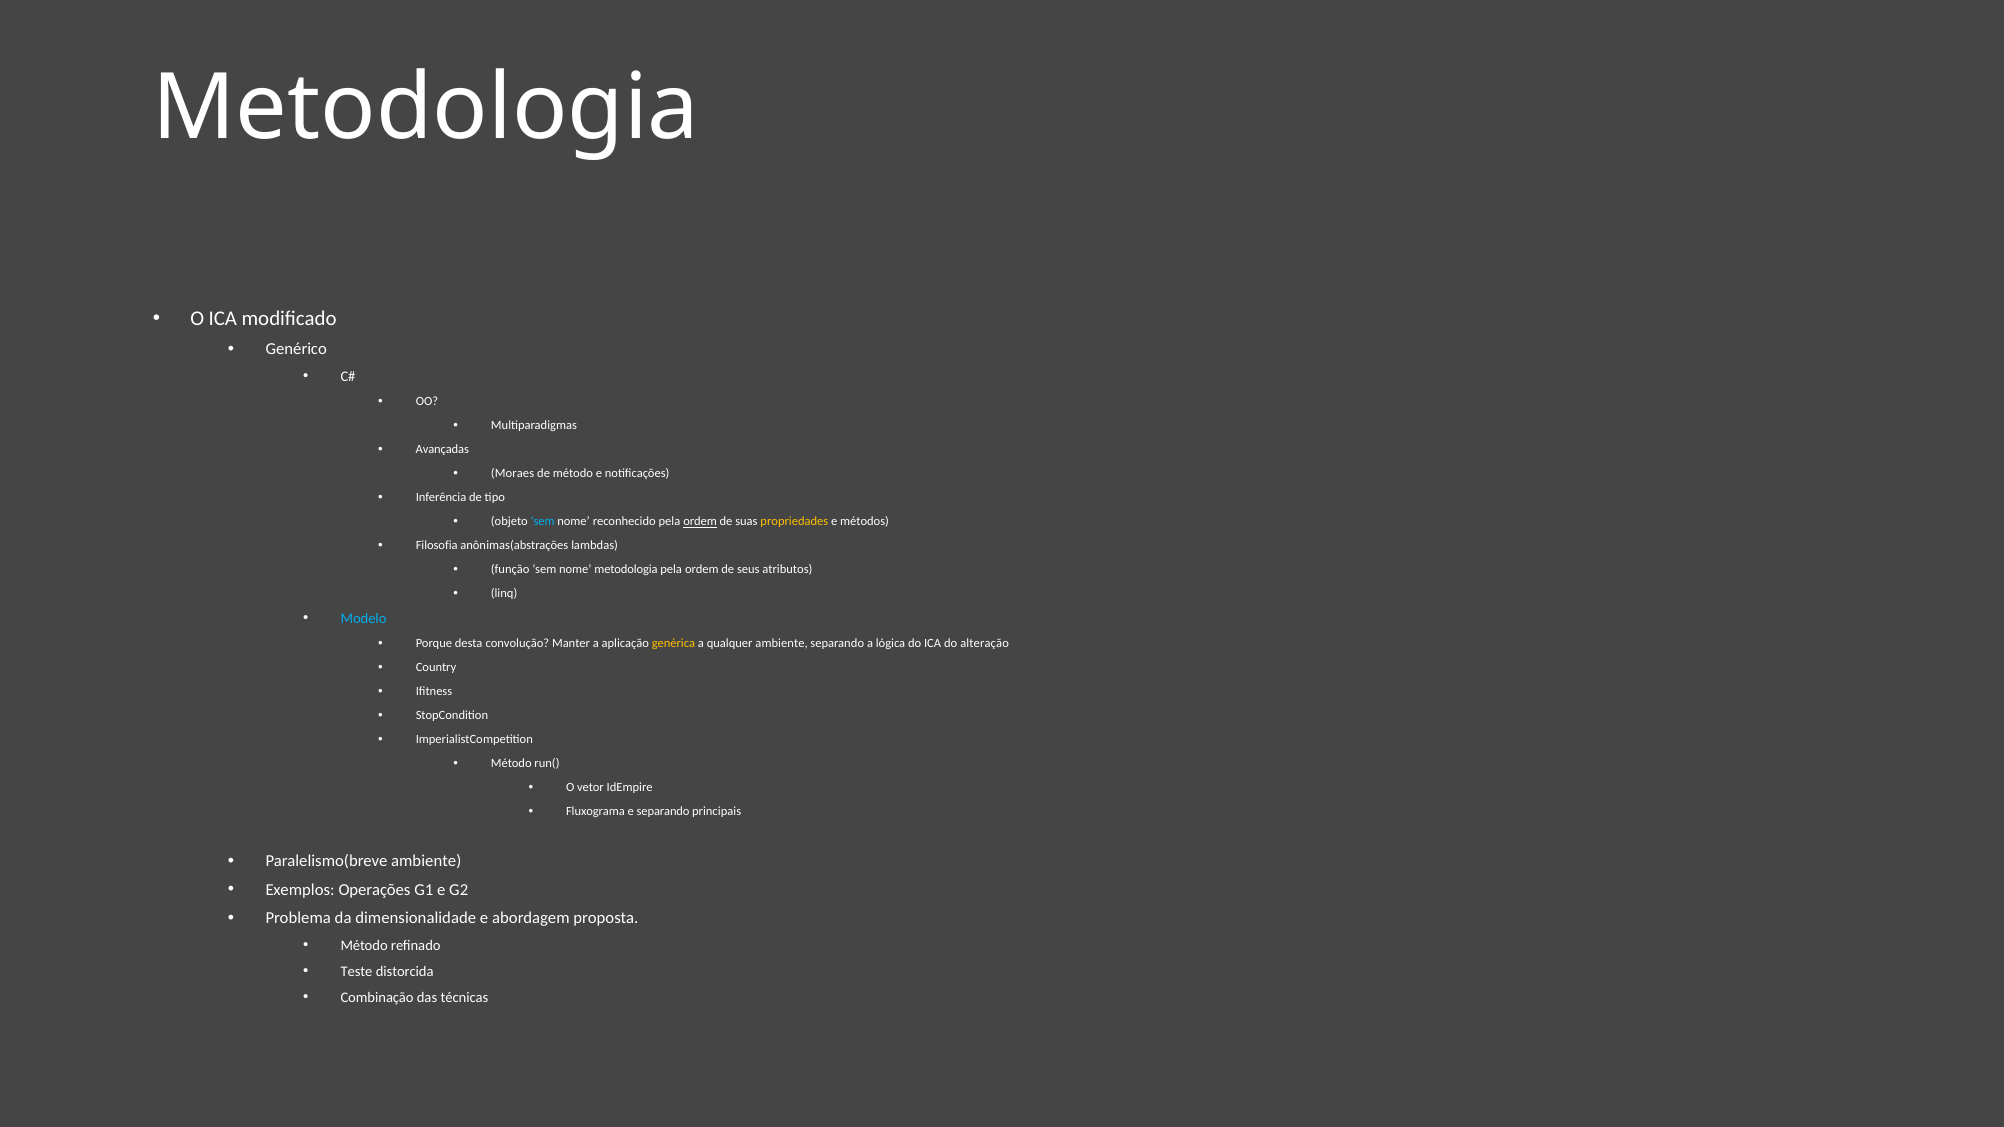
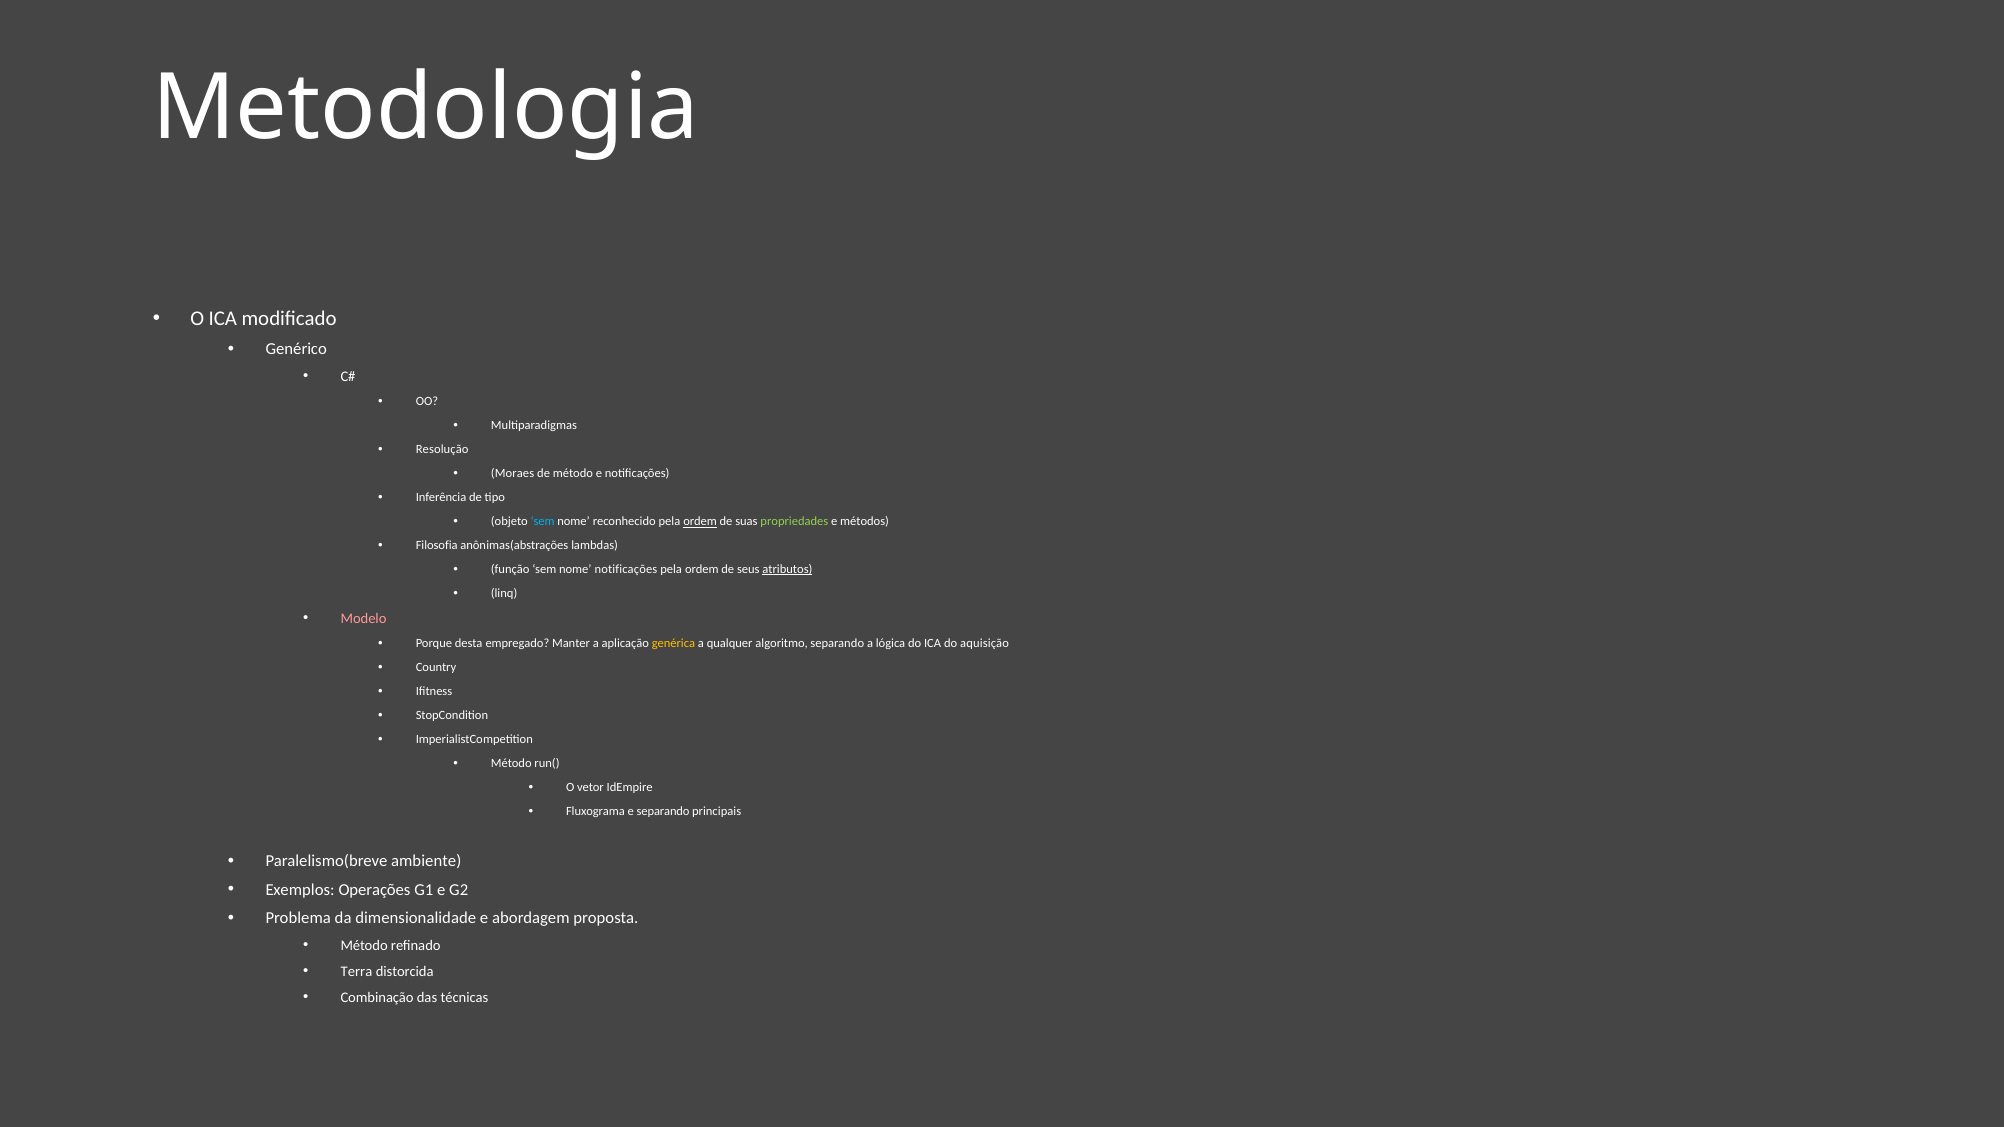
Avançadas: Avançadas -> Resolução
propriedades colour: yellow -> light green
nome metodologia: metodologia -> notificações
atributos underline: none -> present
Modelo colour: light blue -> pink
convolução: convolução -> empregado
qualquer ambiente: ambiente -> algoritmo
alteração: alteração -> aquisição
Teste: Teste -> Terra
